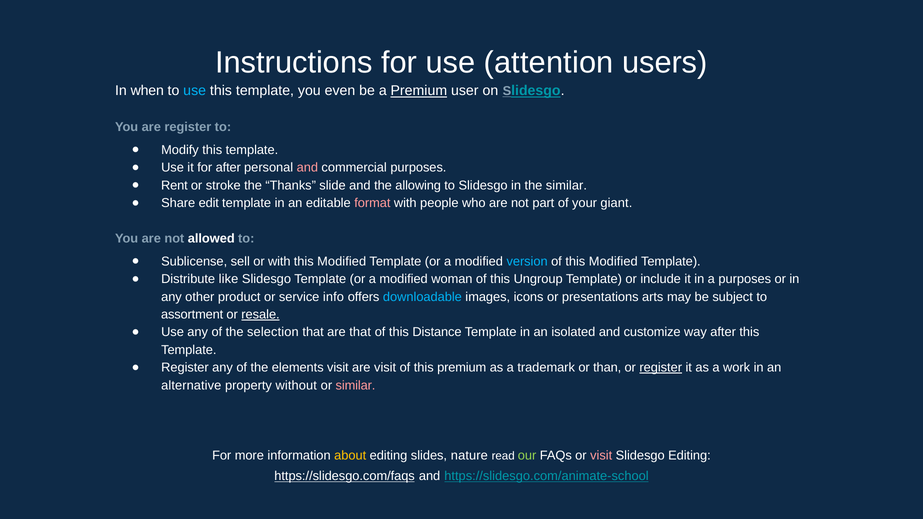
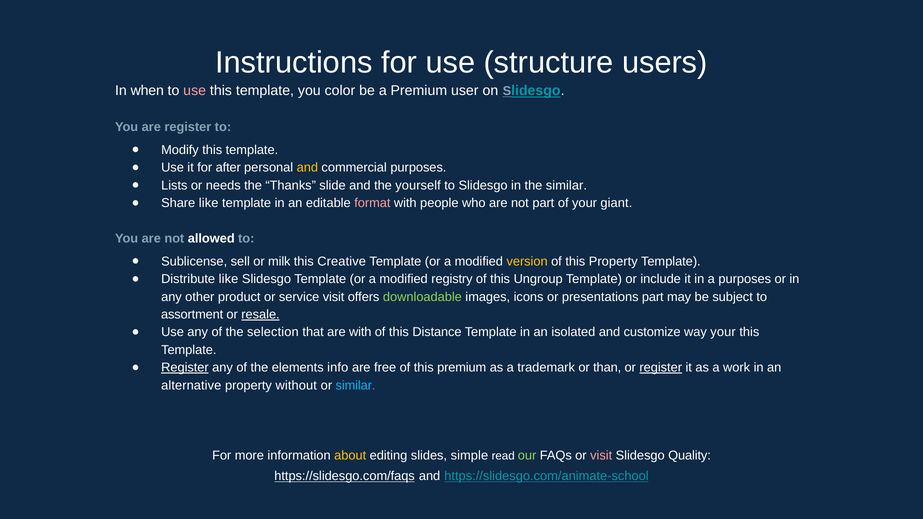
attention: attention -> structure
use at (195, 91) colour: light blue -> pink
even: even -> color
Premium at (419, 91) underline: present -> none
and at (307, 168) colour: pink -> yellow
Rent: Rent -> Lists
stroke: stroke -> needs
allowing: allowing -> yourself
Share edit: edit -> like
or with: with -> milk
Modified at (342, 262): Modified -> Creative
version colour: light blue -> yellow
of this Modified: Modified -> Property
woman: woman -> registry
service info: info -> visit
downloadable colour: light blue -> light green
presentations arts: arts -> part
are that: that -> with
way after: after -> your
Register at (185, 368) underline: none -> present
elements visit: visit -> info
are visit: visit -> free
similar at (356, 385) colour: pink -> light blue
nature: nature -> simple
Slidesgo Editing: Editing -> Quality
